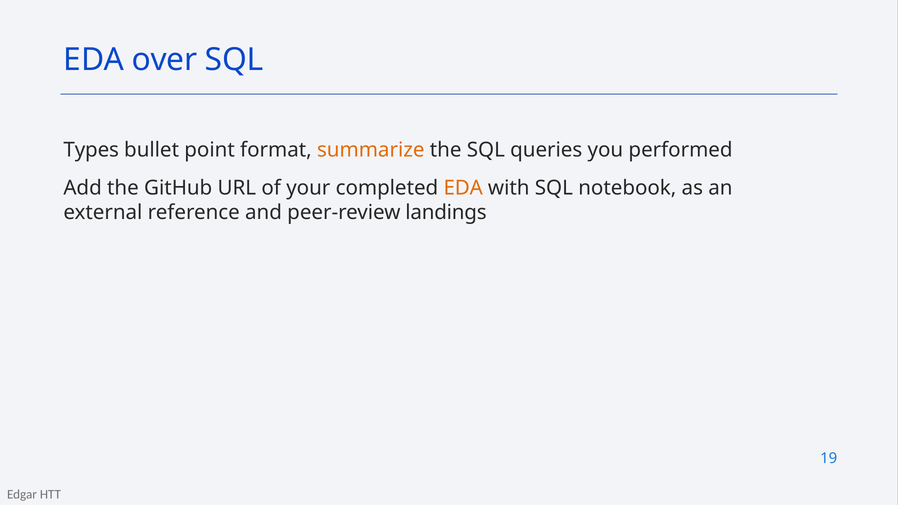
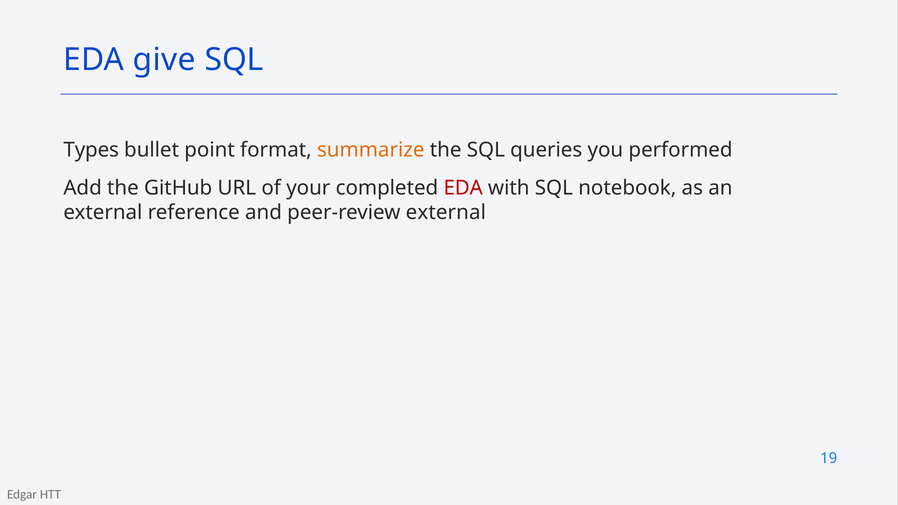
over: over -> give
EDA at (463, 188) colour: orange -> red
peer-review landings: landings -> external
